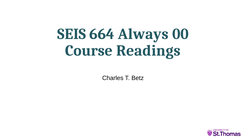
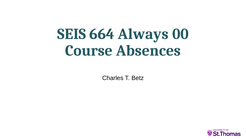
Readings: Readings -> Absences
